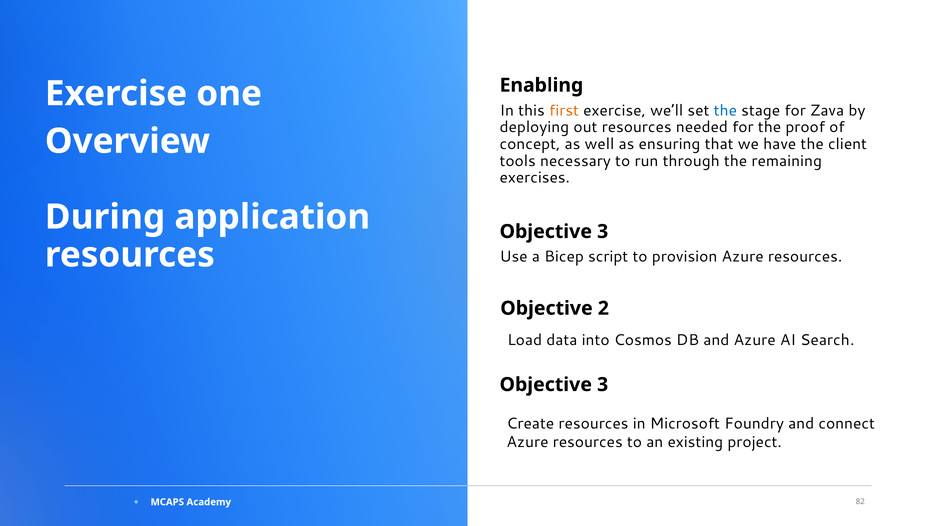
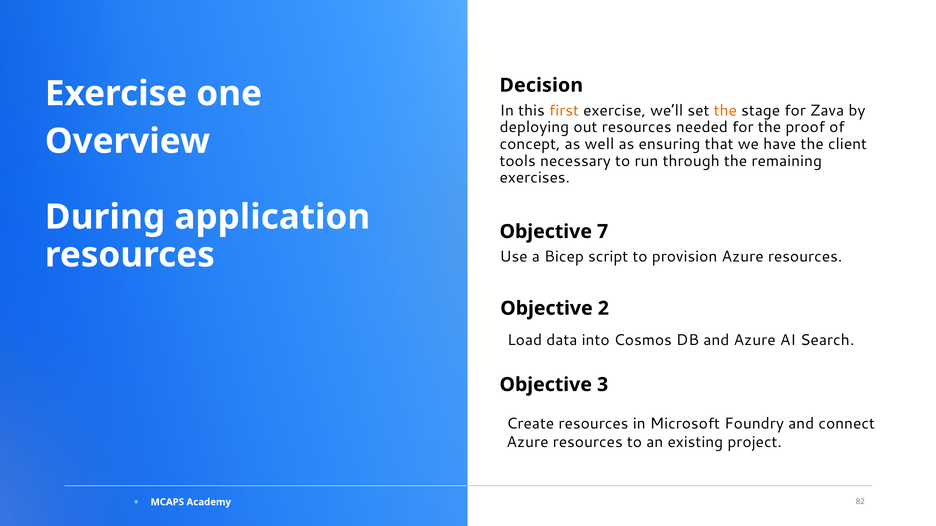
Enabling: Enabling -> Decision
the at (725, 111) colour: blue -> orange
3 at (603, 232): 3 -> 7
